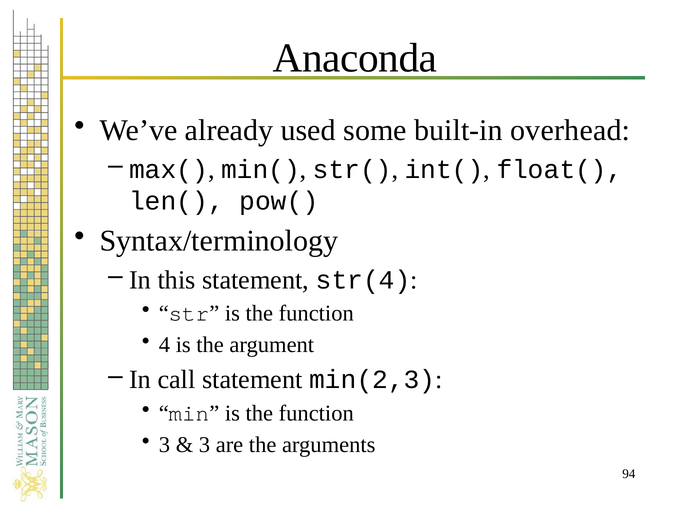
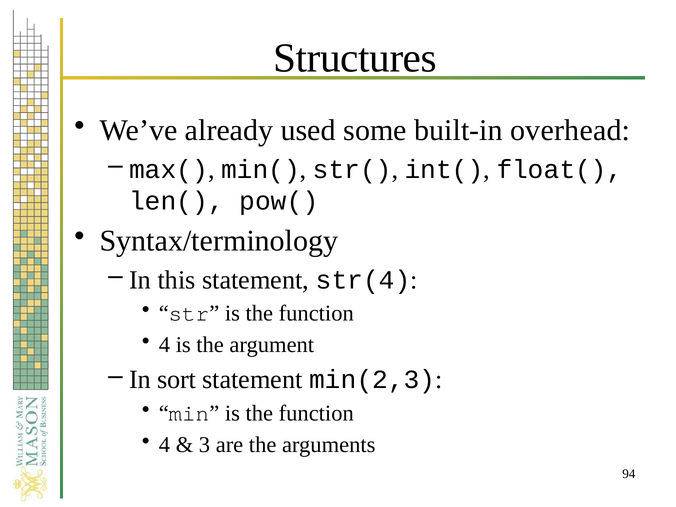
Anaconda: Anaconda -> Structures
call: call -> sort
3 at (164, 445): 3 -> 4
